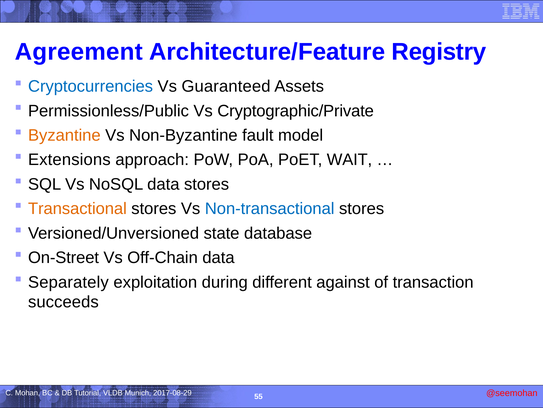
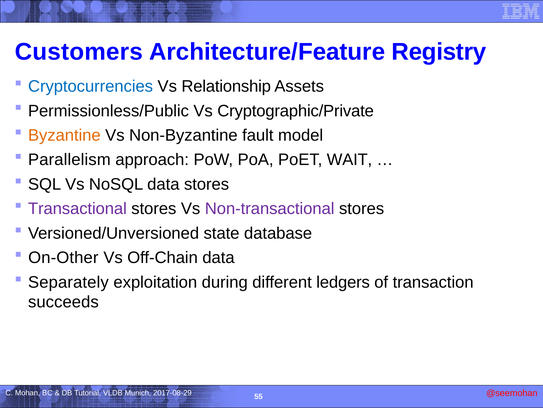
Agreement: Agreement -> Customers
Guaranteed: Guaranteed -> Relationship
Extensions: Extensions -> Parallelism
Transactional colour: orange -> purple
Non-transactional colour: blue -> purple
On-Street: On-Street -> On-Other
against: against -> ledgers
